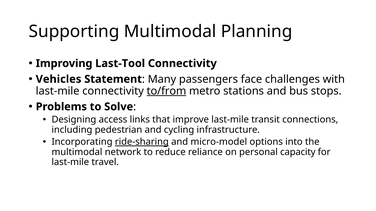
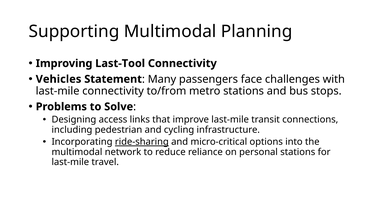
to/from underline: present -> none
micro-model: micro-model -> micro-critical
personal capacity: capacity -> stations
